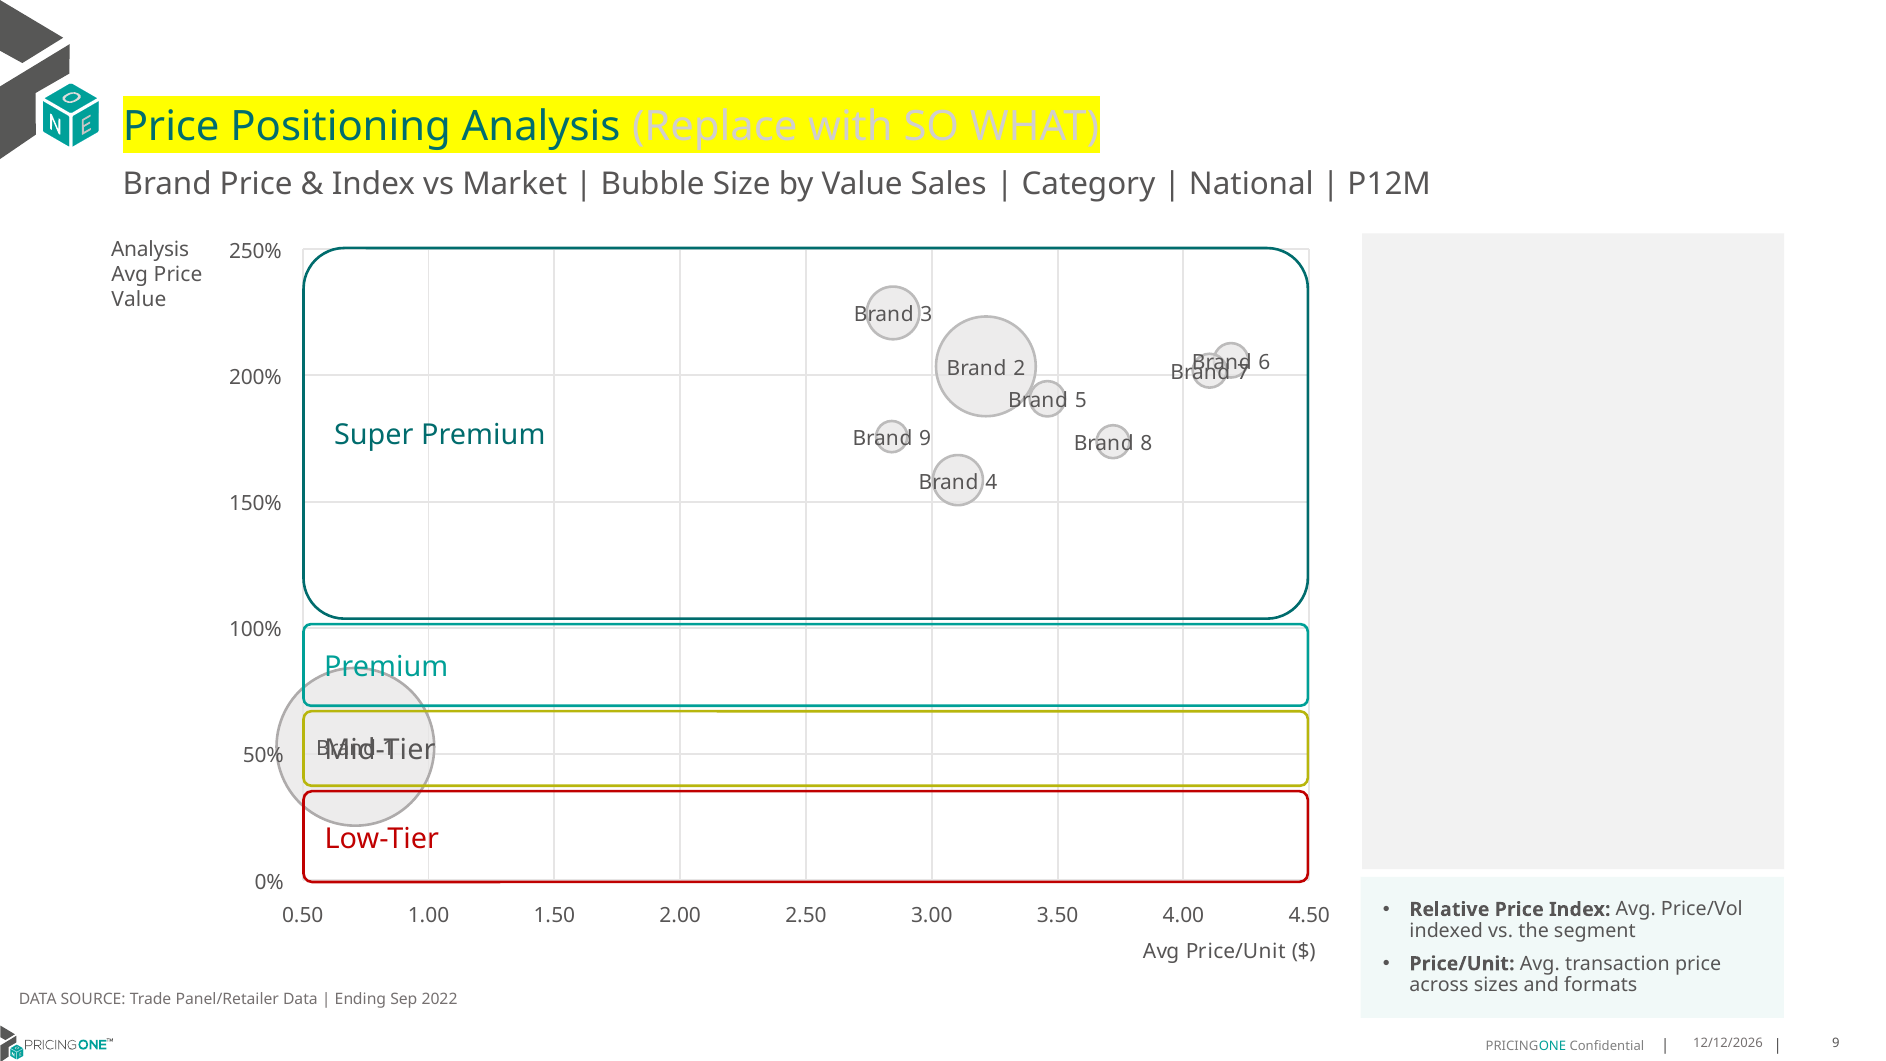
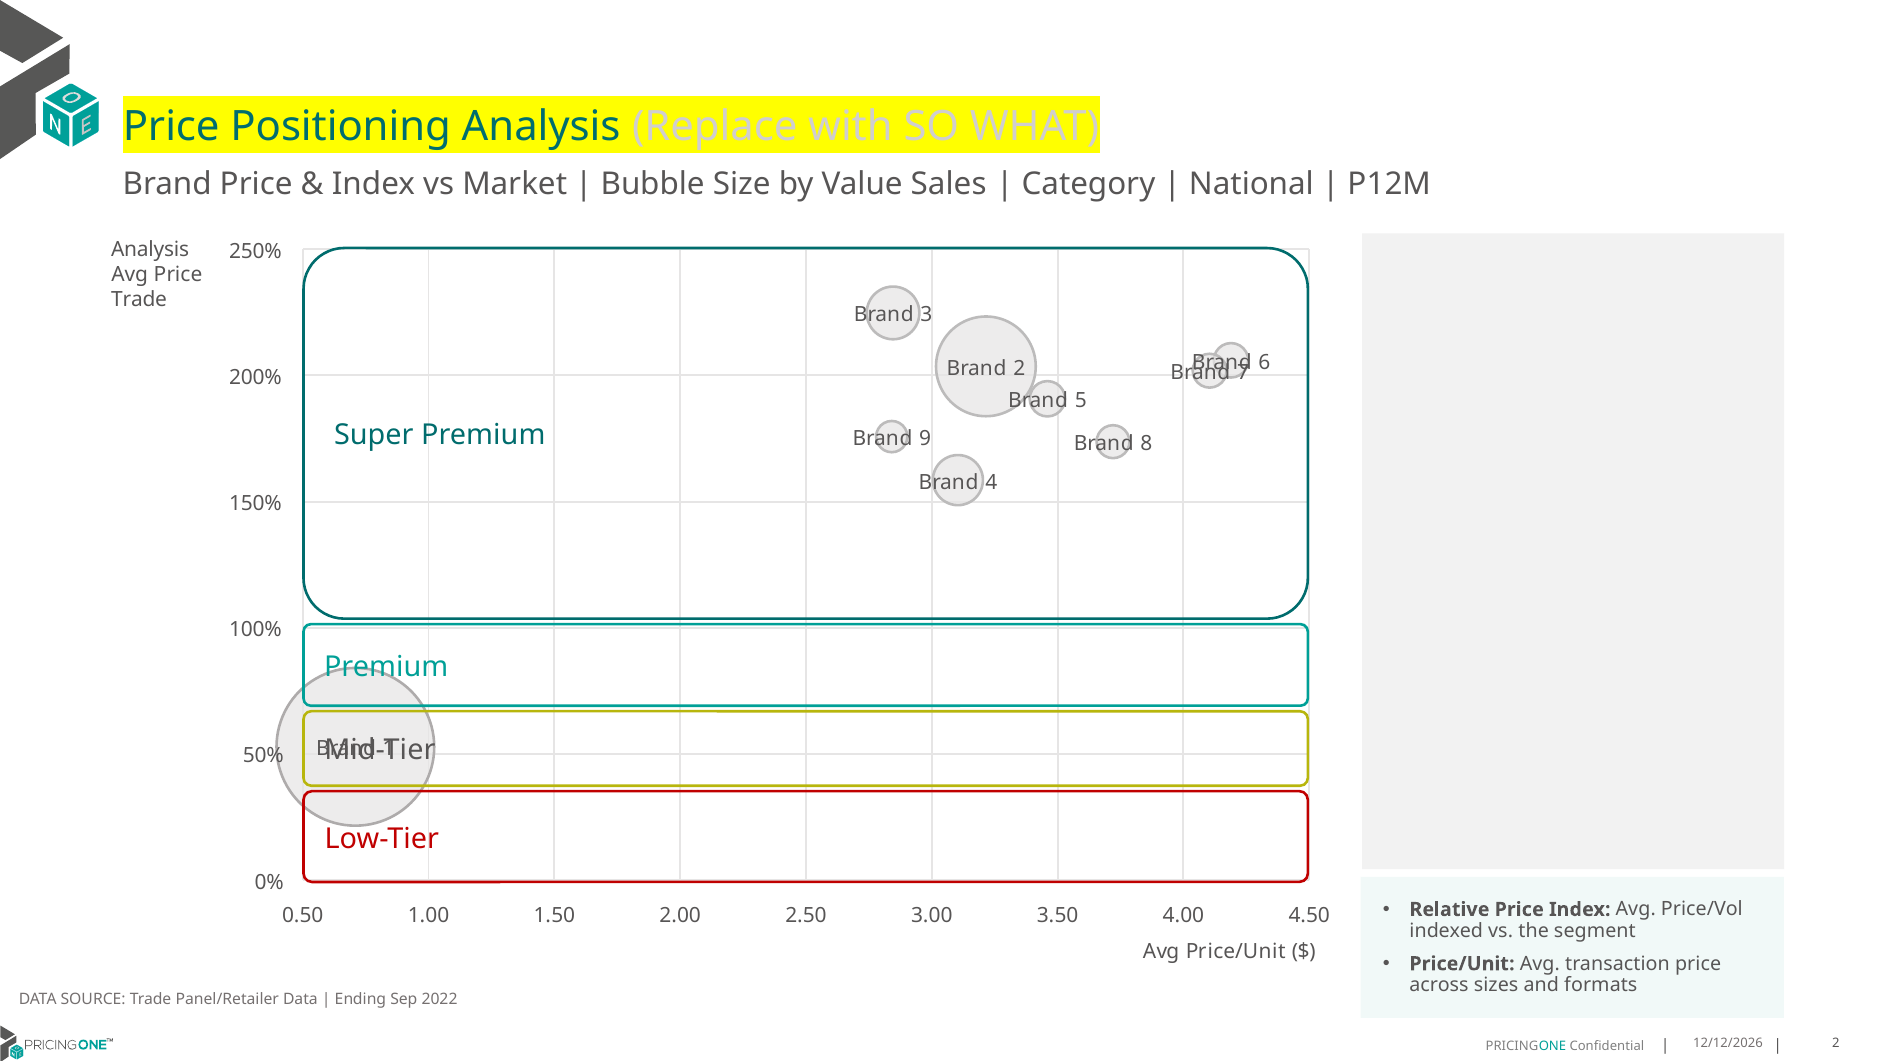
Value at (139, 300): Value -> Trade
9 at (1836, 1043): 9 -> 2
